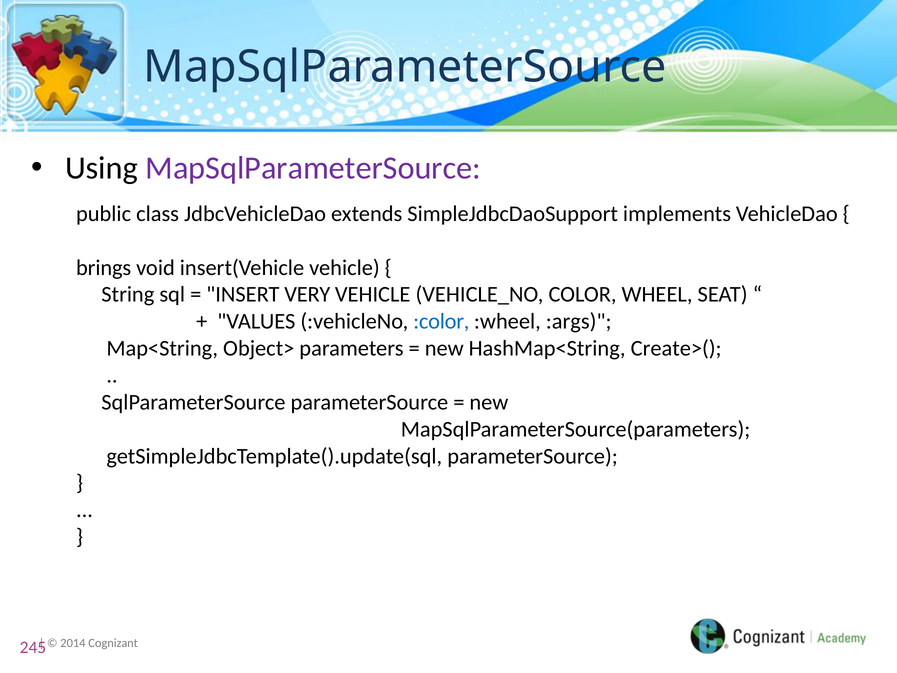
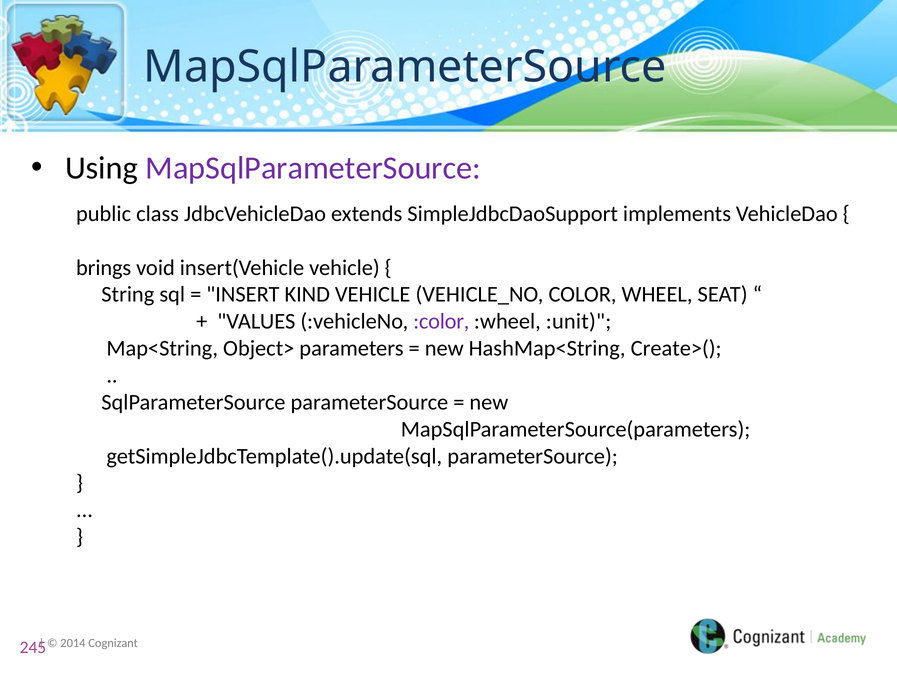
VERY: VERY -> KIND
:color colour: blue -> purple
:args: :args -> :unit
